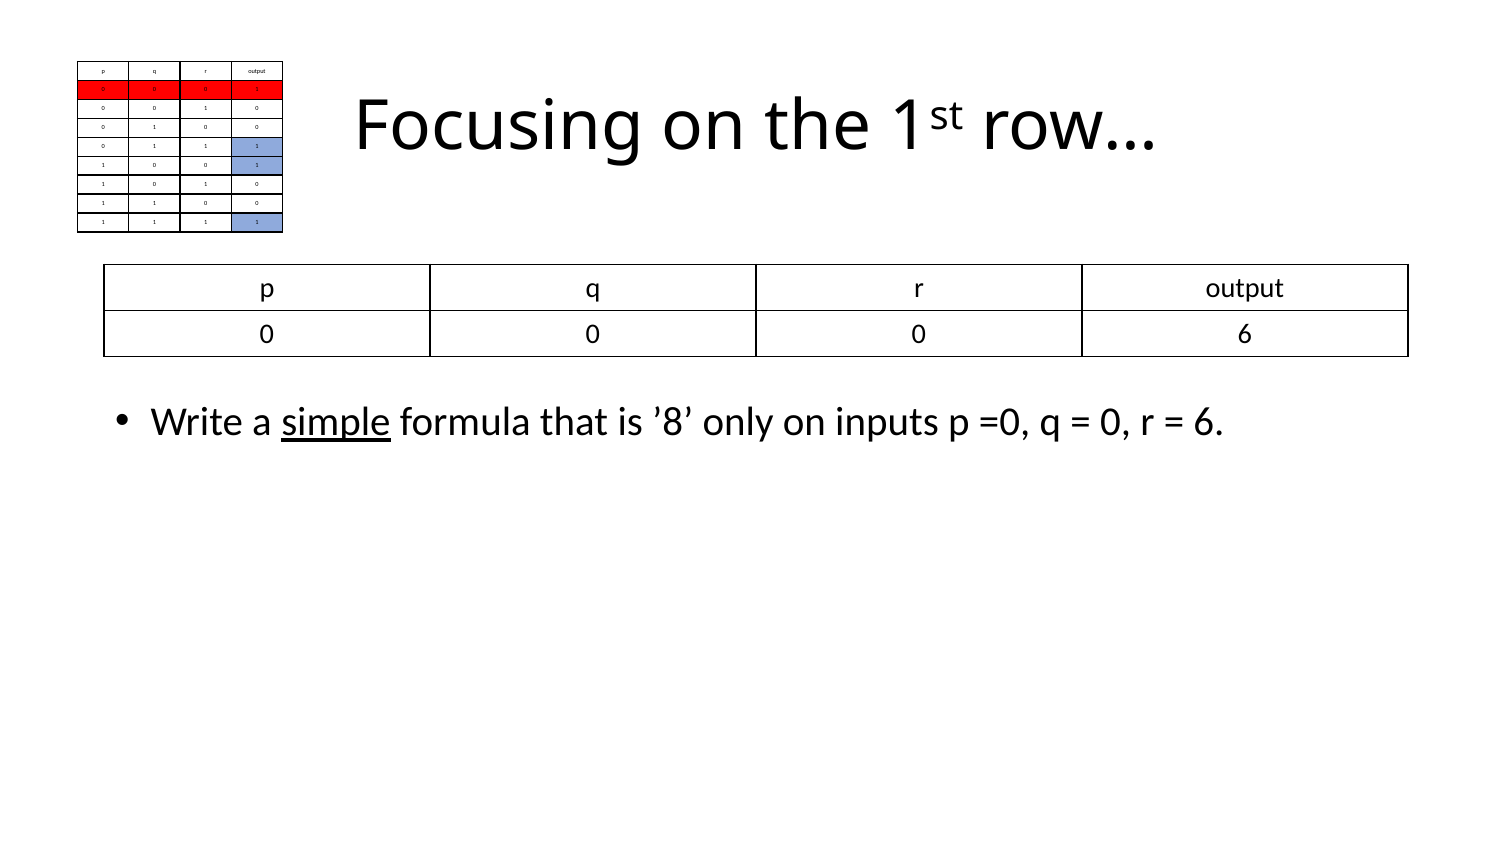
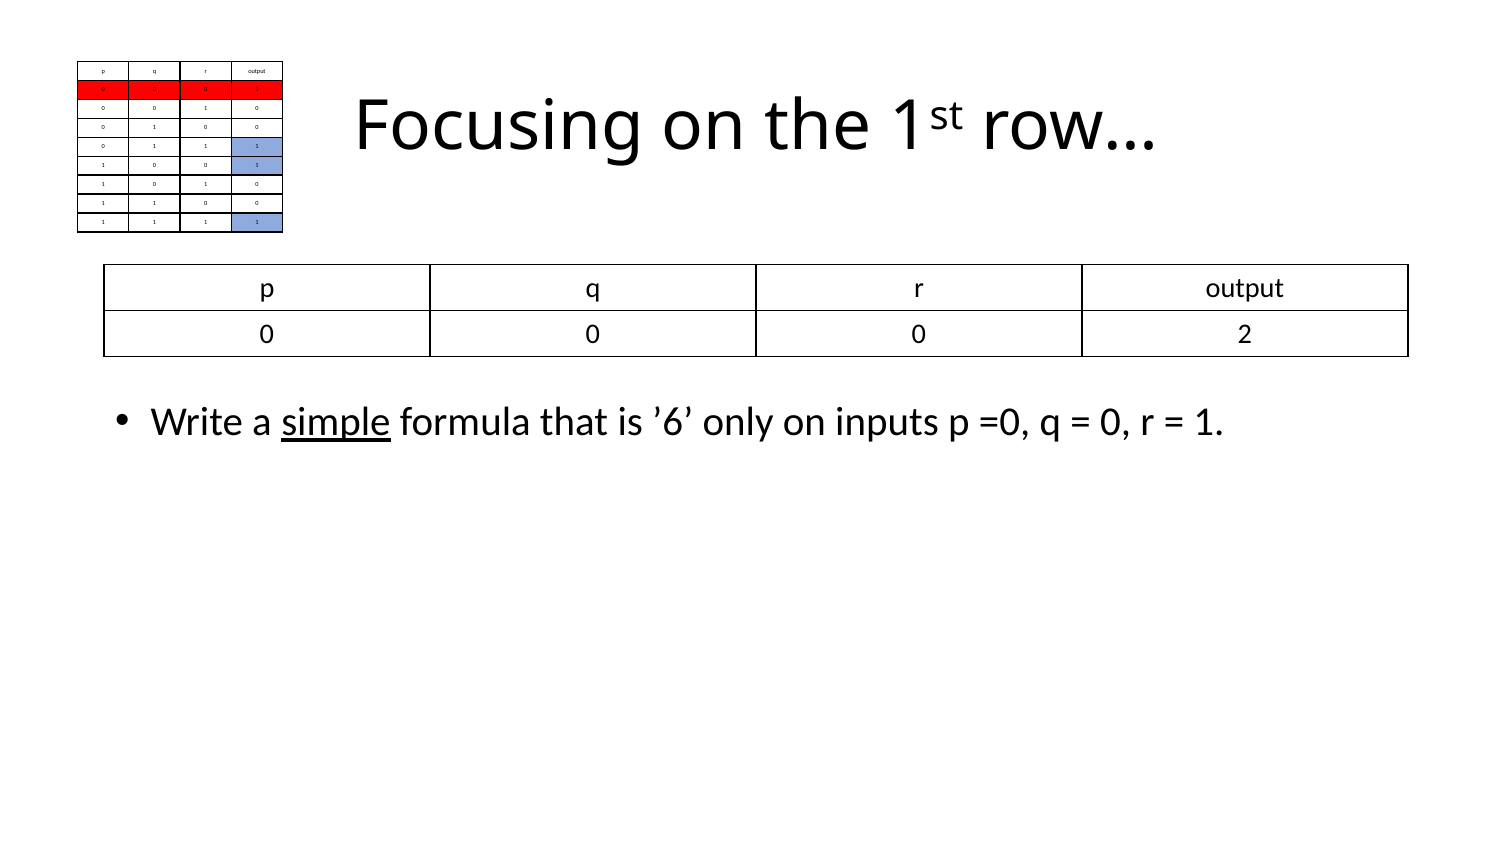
0 6: 6 -> 2
’8: ’8 -> ’6
6 at (1209, 422): 6 -> 1
